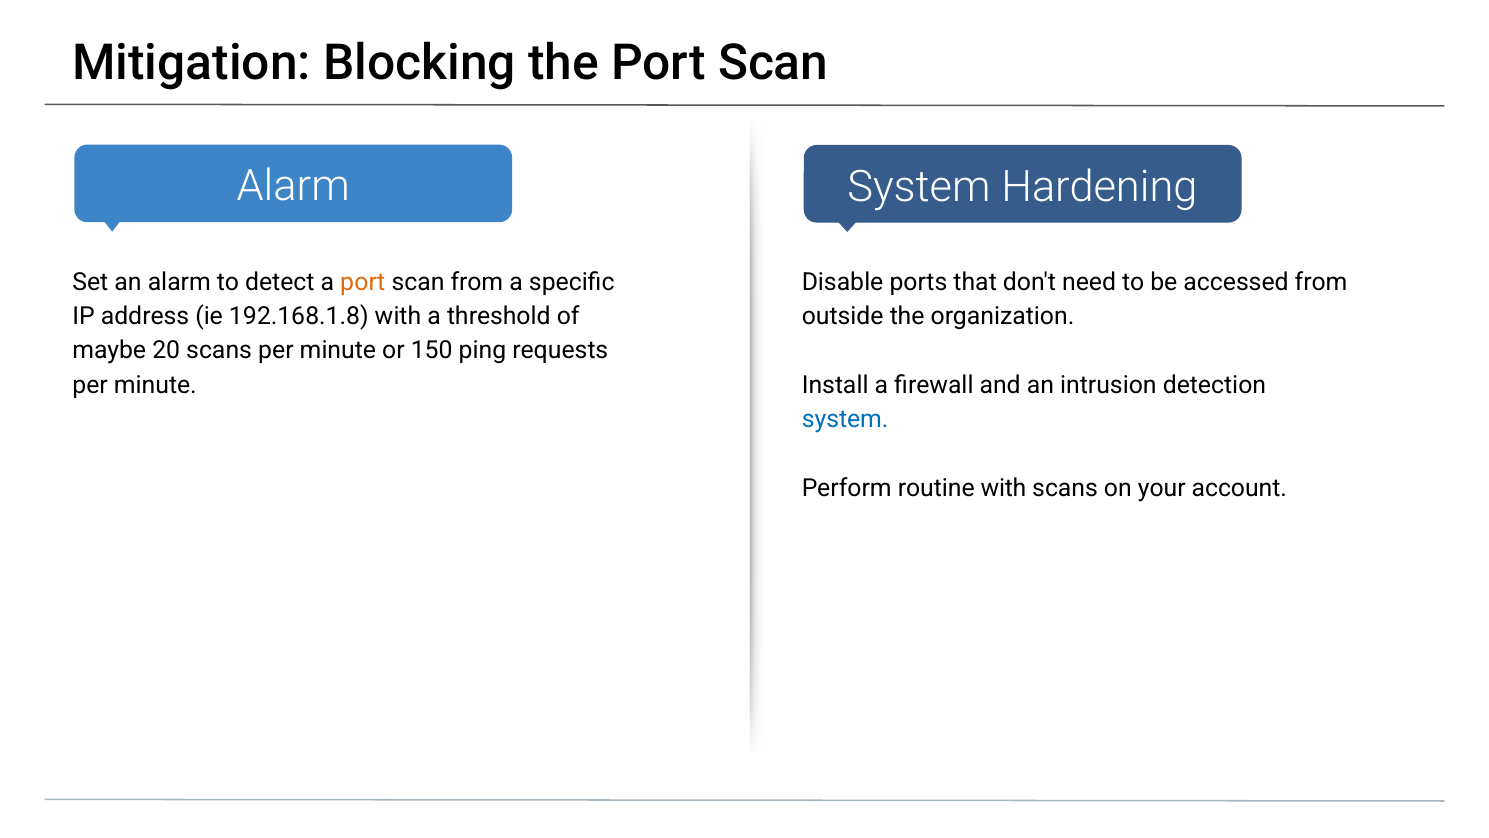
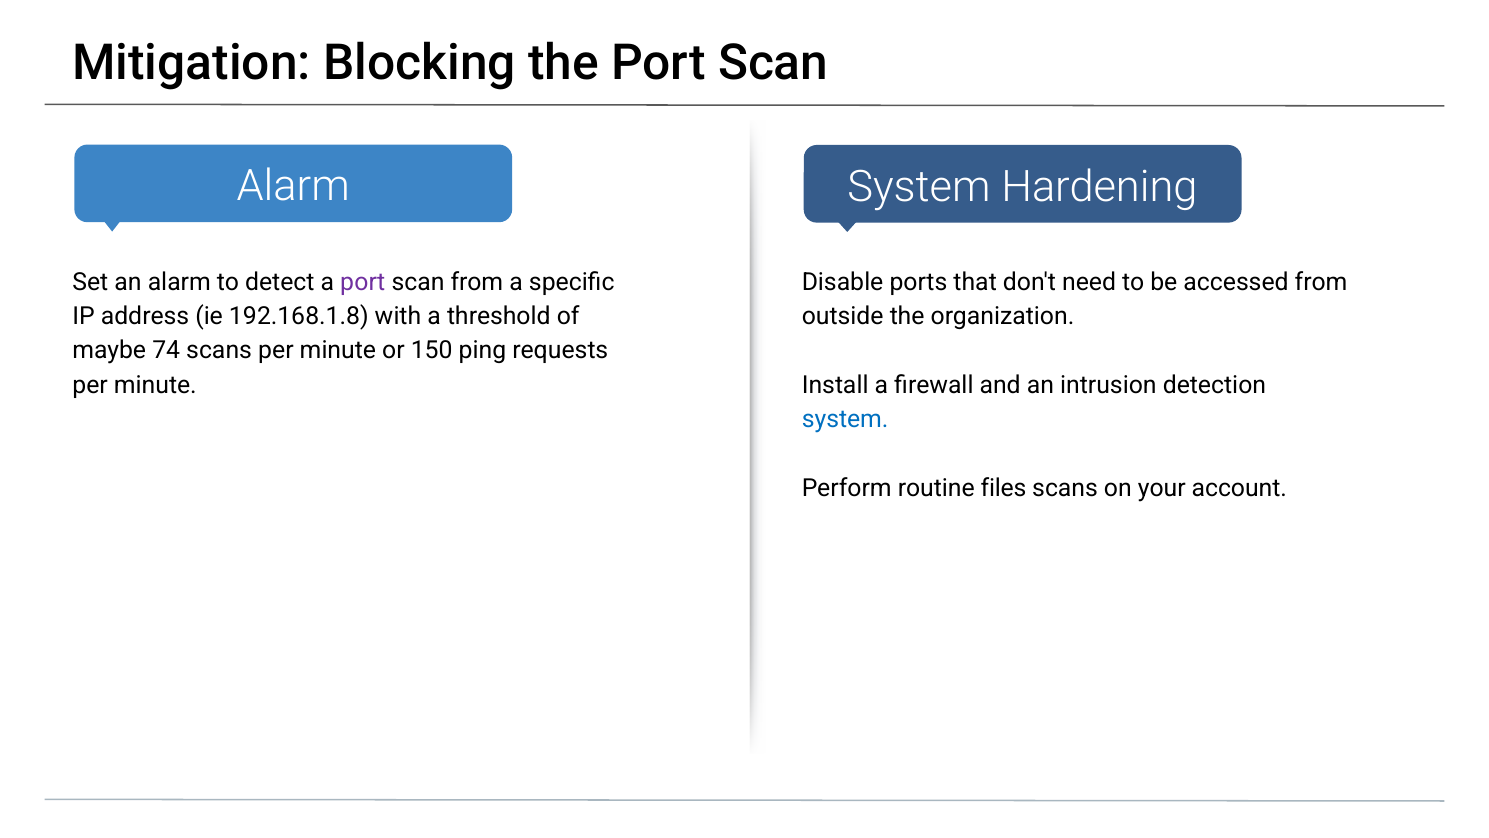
port at (363, 282) colour: orange -> purple
20: 20 -> 74
routine with: with -> files
